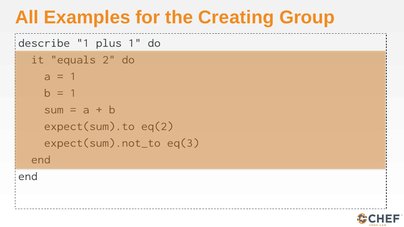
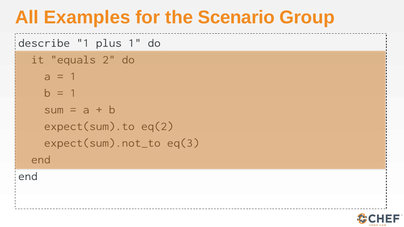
Creating: Creating -> Scenario
